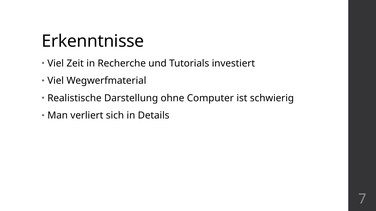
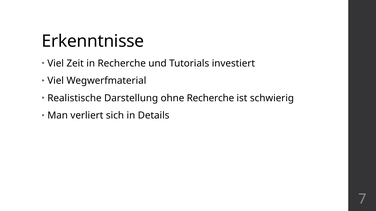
ohne Computer: Computer -> Recherche
